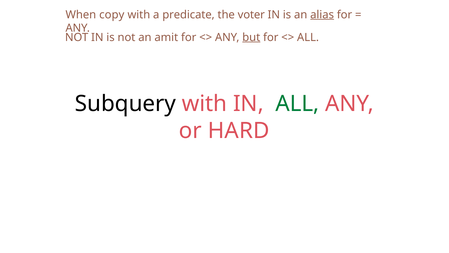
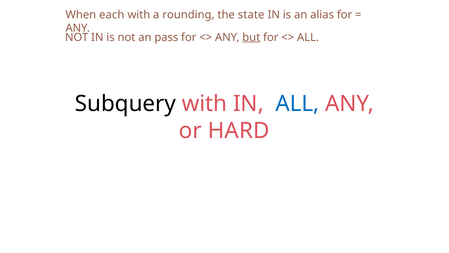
copy: copy -> each
predicate: predicate -> rounding
voter: voter -> state
alias underline: present -> none
amit: amit -> pass
ALL at (297, 104) colour: green -> blue
